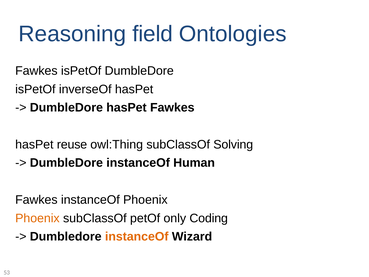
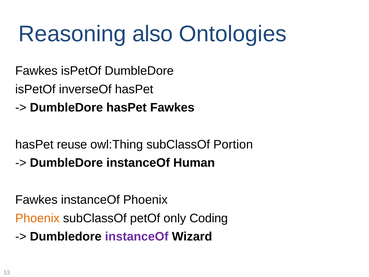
field: field -> also
Solving: Solving -> Portion
instanceOf at (137, 236) colour: orange -> purple
